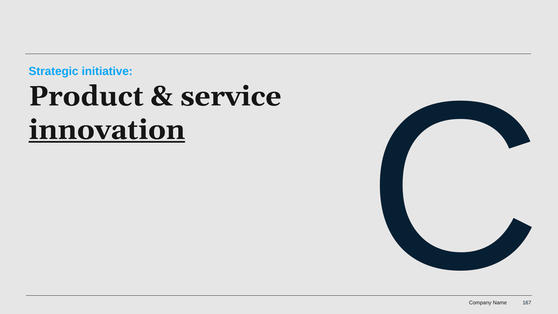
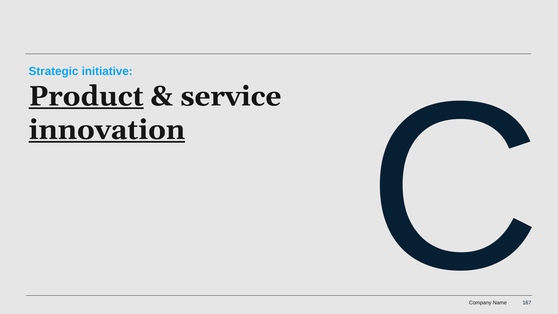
Product underline: none -> present
